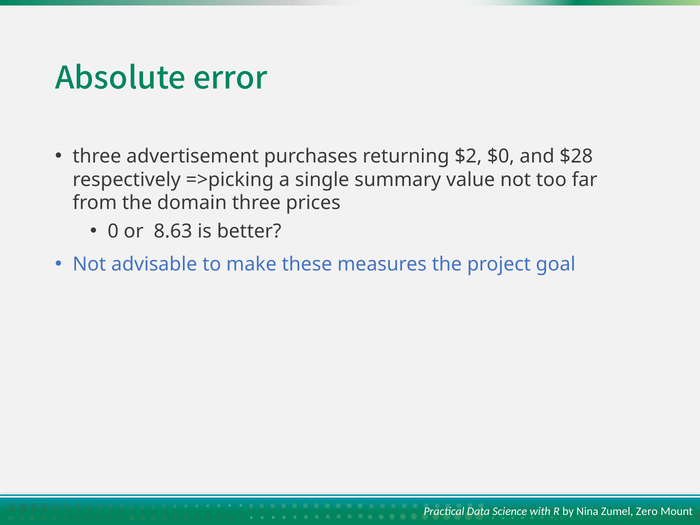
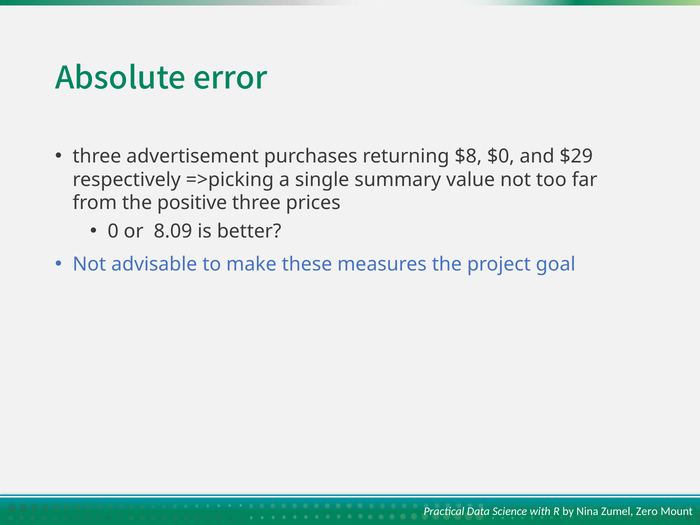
$2: $2 -> $8
$28: $28 -> $29
domain: domain -> positive
8.63: 8.63 -> 8.09
